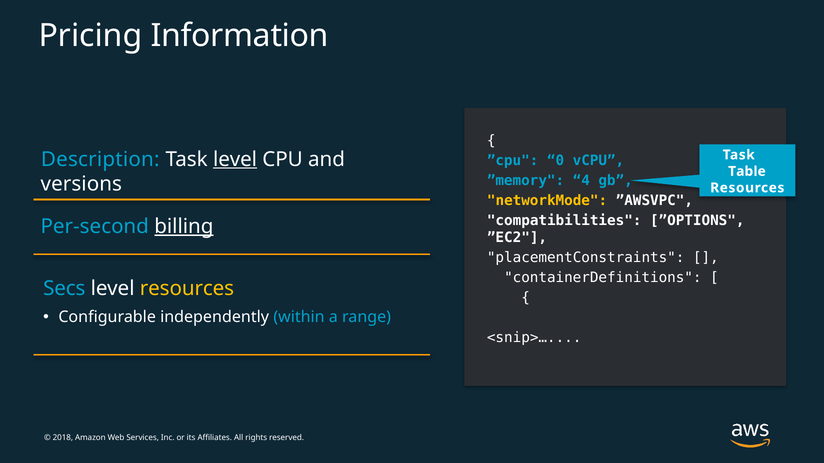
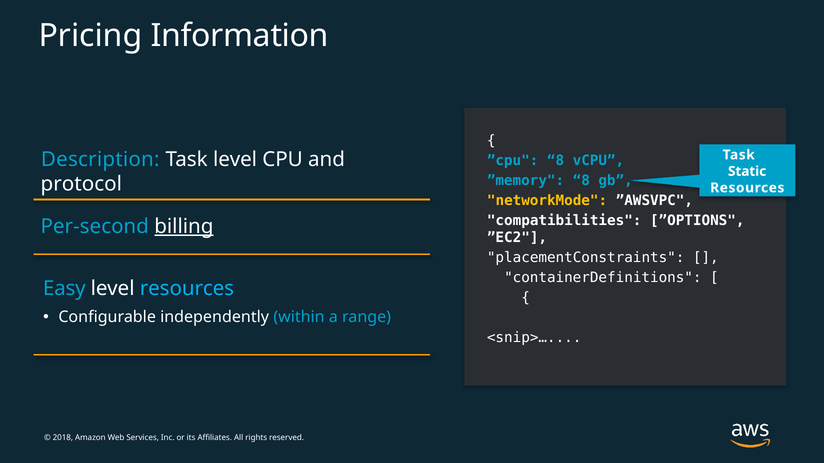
level at (235, 159) underline: present -> none
”cpu 0: 0 -> 8
Table: Table -> Static
”memory 4: 4 -> 8
versions: versions -> protocol
Secs: Secs -> Easy
resources at (187, 289) colour: yellow -> light blue
